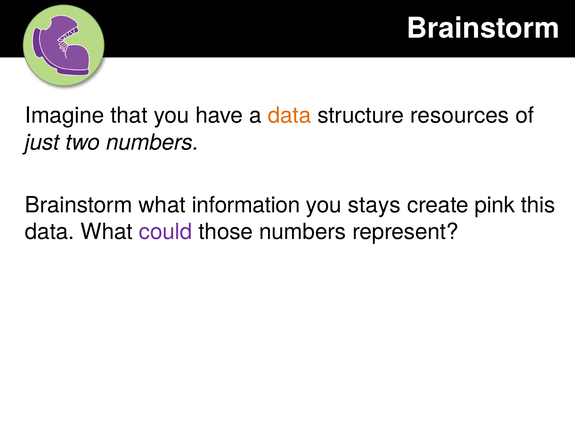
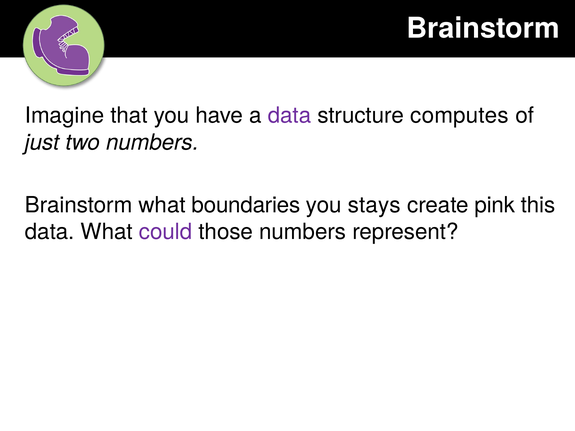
data at (290, 116) colour: orange -> purple
resources: resources -> computes
information: information -> boundaries
